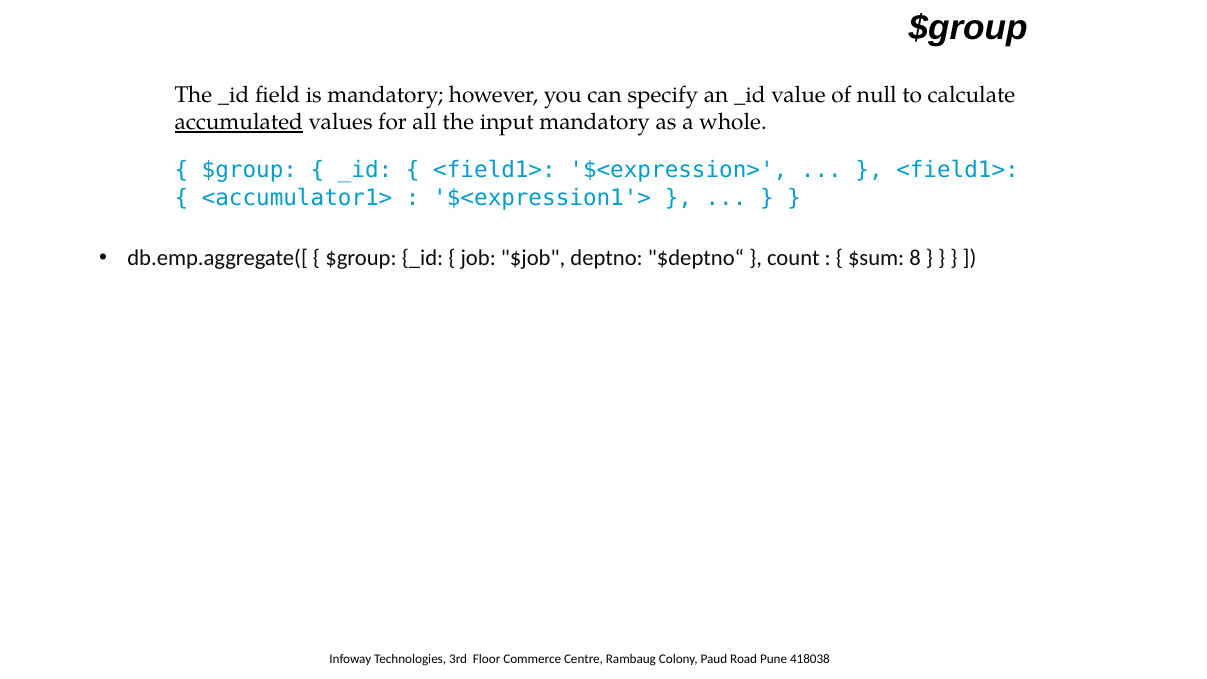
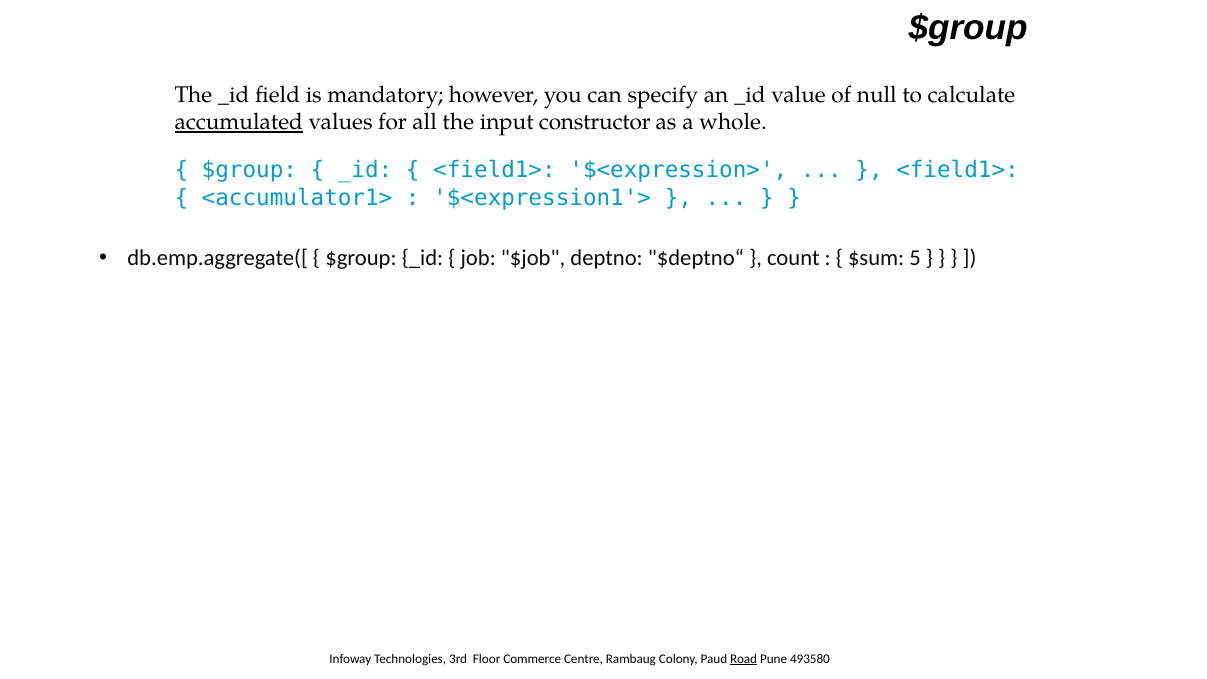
input mandatory: mandatory -> constructor
8: 8 -> 5
Road underline: none -> present
418038: 418038 -> 493580
